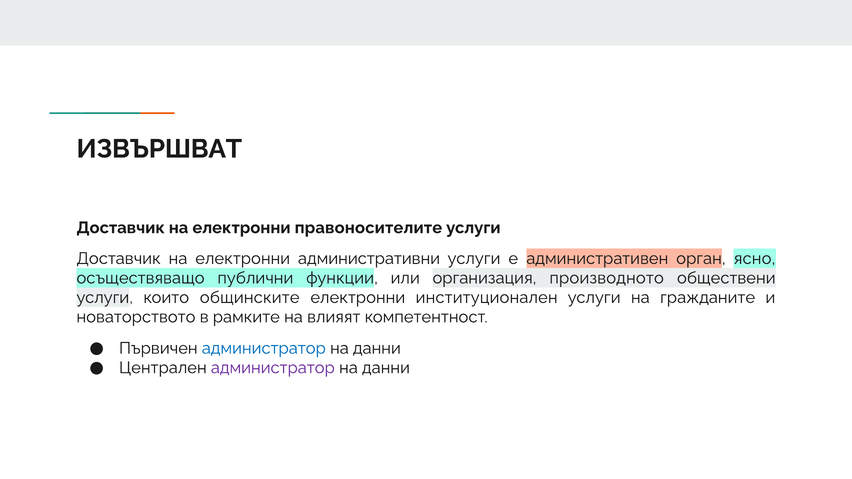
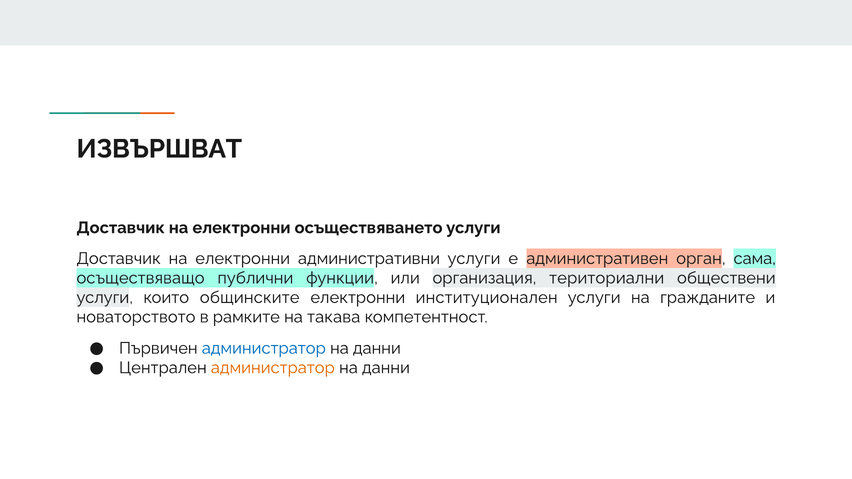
правоносителите: правоносителите -> осъществяването
ясно: ясно -> сама
производното: производното -> териториални
влияят: влияят -> такава
администратор at (273, 368) colour: purple -> orange
